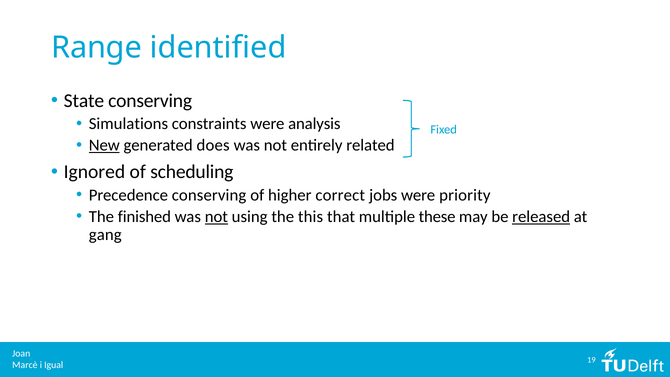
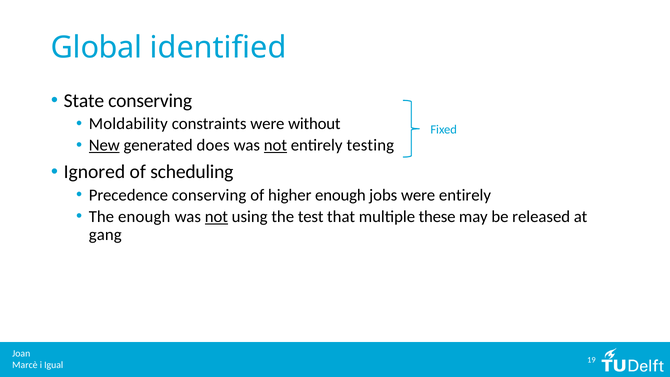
Range: Range -> Global
Simulations: Simulations -> Moldability
analysis: analysis -> without
not at (275, 145) underline: none -> present
related: related -> testing
higher correct: correct -> enough
were priority: priority -> entirely
The finished: finished -> enough
this: this -> test
released underline: present -> none
